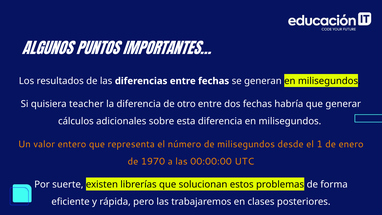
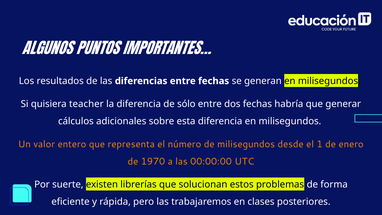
otro: otro -> sólo
